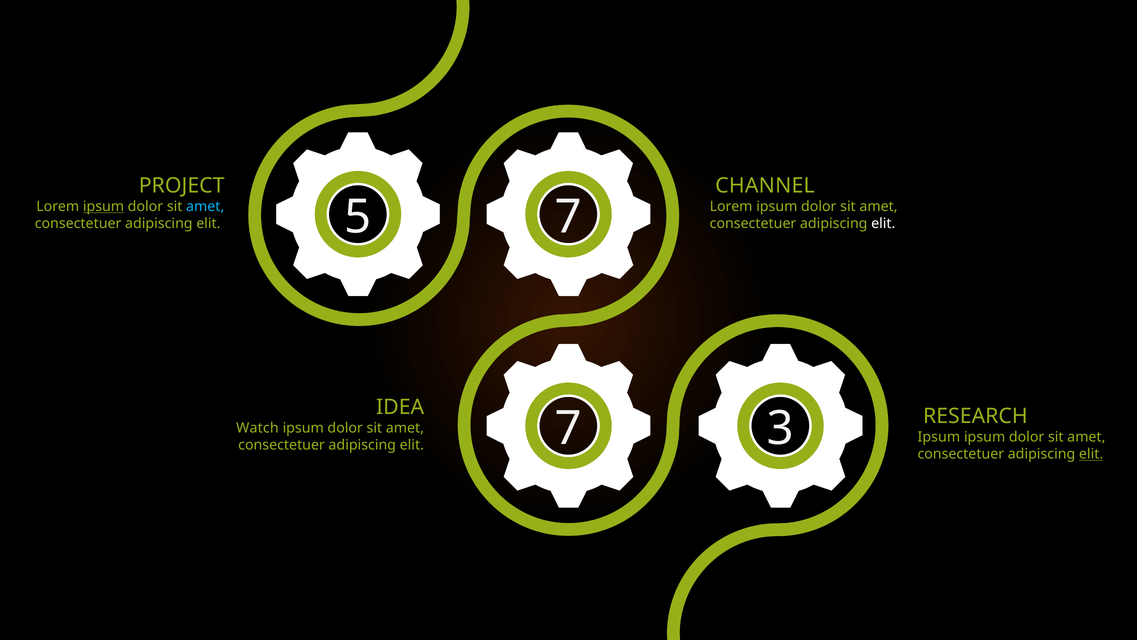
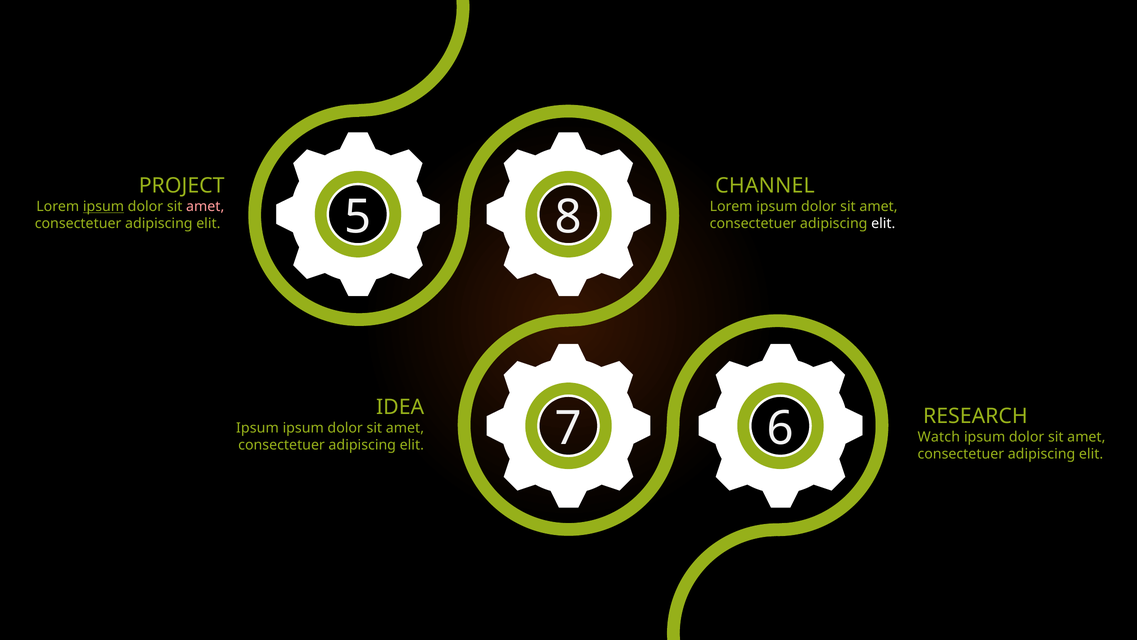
amet at (205, 207) colour: light blue -> pink
5 7: 7 -> 8
3: 3 -> 6
Watch at (257, 428): Watch -> Ipsum
Ipsum at (939, 437): Ipsum -> Watch
elit at (1091, 454) underline: present -> none
